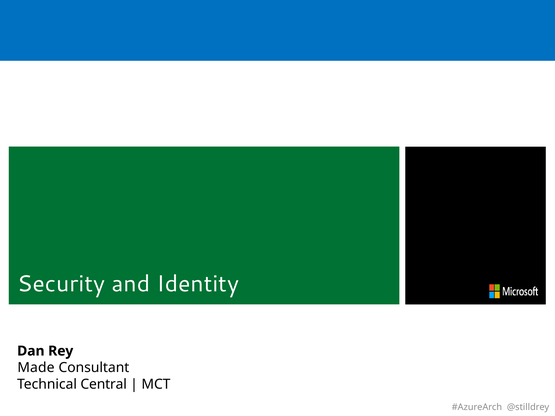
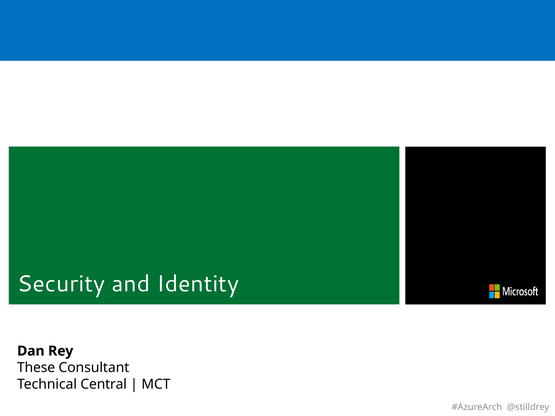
Made: Made -> These
